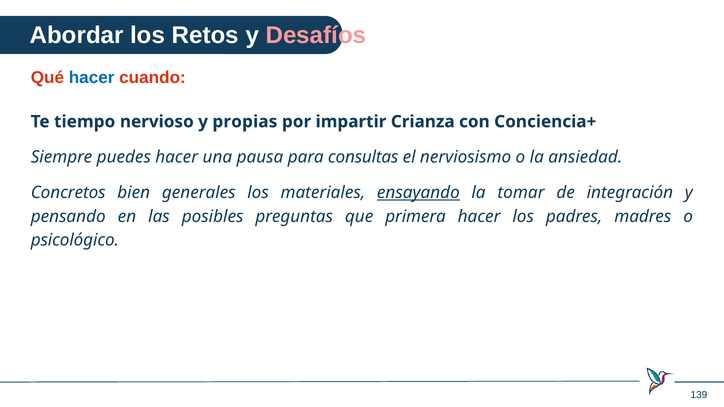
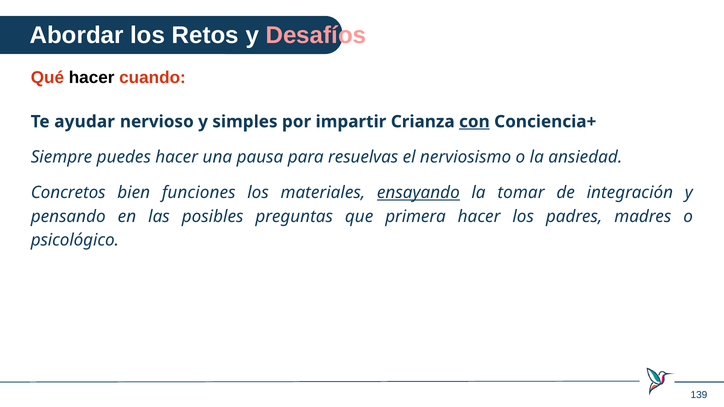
hacer at (92, 78) colour: blue -> black
tiempo: tiempo -> ayudar
propias: propias -> simples
con underline: none -> present
consultas: consultas -> resuelvas
generales: generales -> funciones
